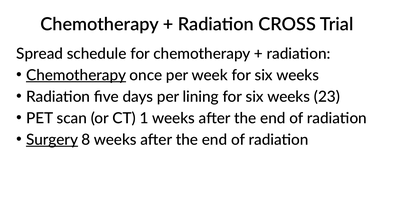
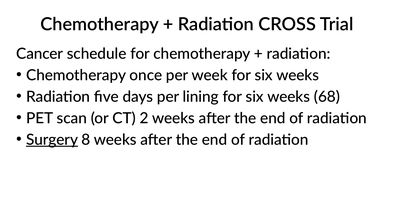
Spread: Spread -> Cancer
Chemotherapy at (76, 75) underline: present -> none
23: 23 -> 68
1: 1 -> 2
